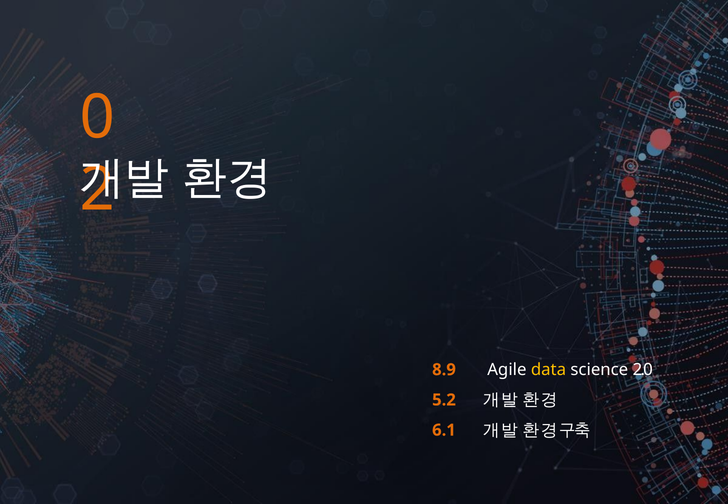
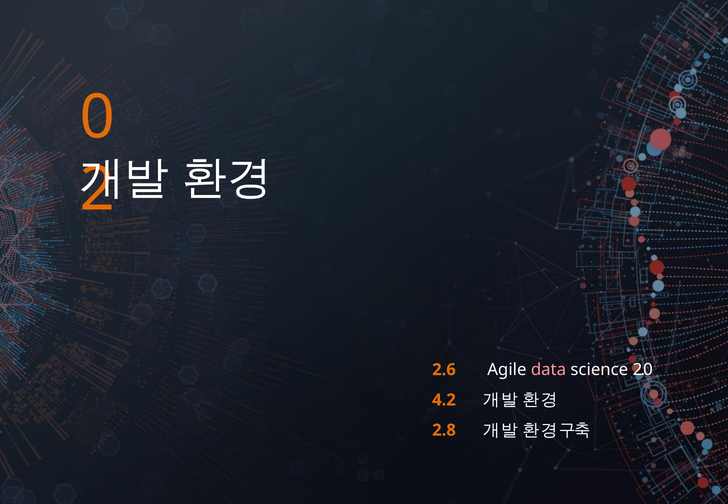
8.9: 8.9 -> 2.6
data colour: yellow -> pink
5.2: 5.2 -> 4.2
6.1: 6.1 -> 2.8
